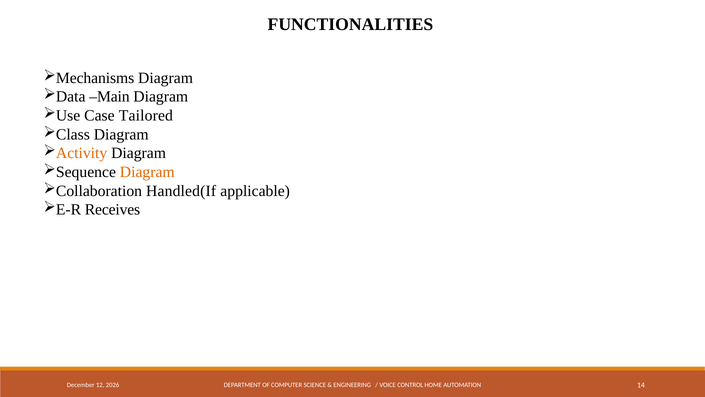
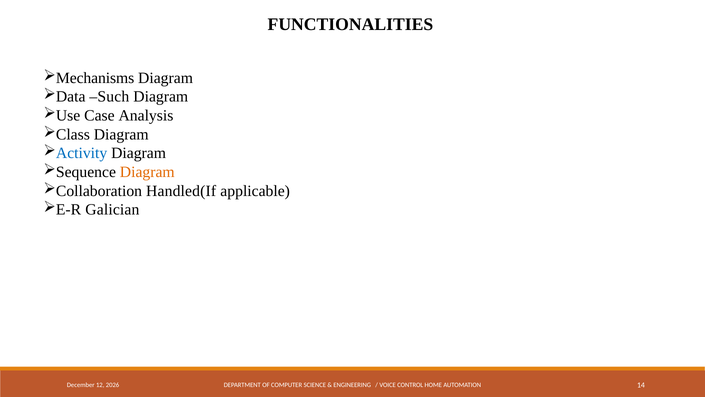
Main: Main -> Such
Tailored: Tailored -> Analysis
Activity colour: orange -> blue
Receives: Receives -> Galician
